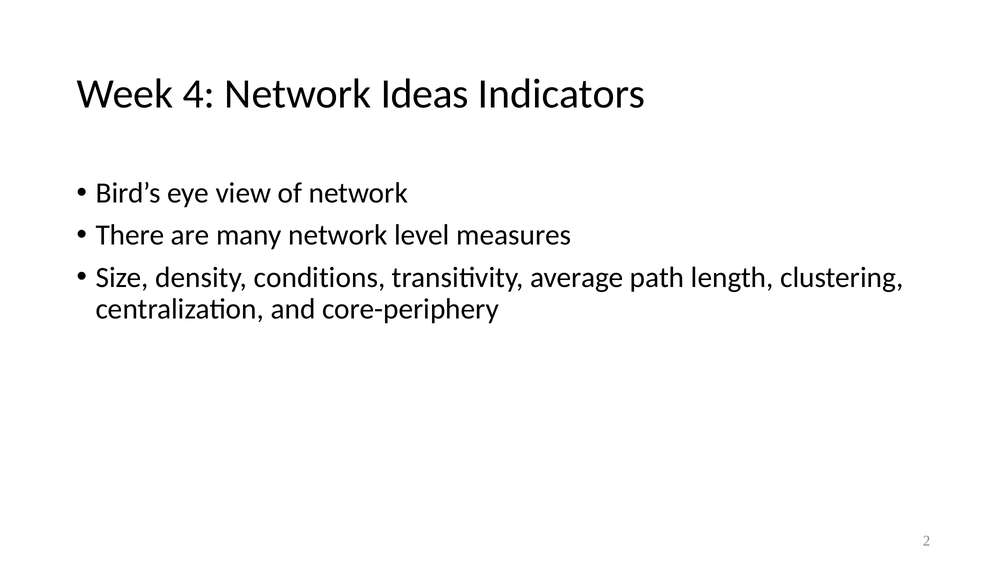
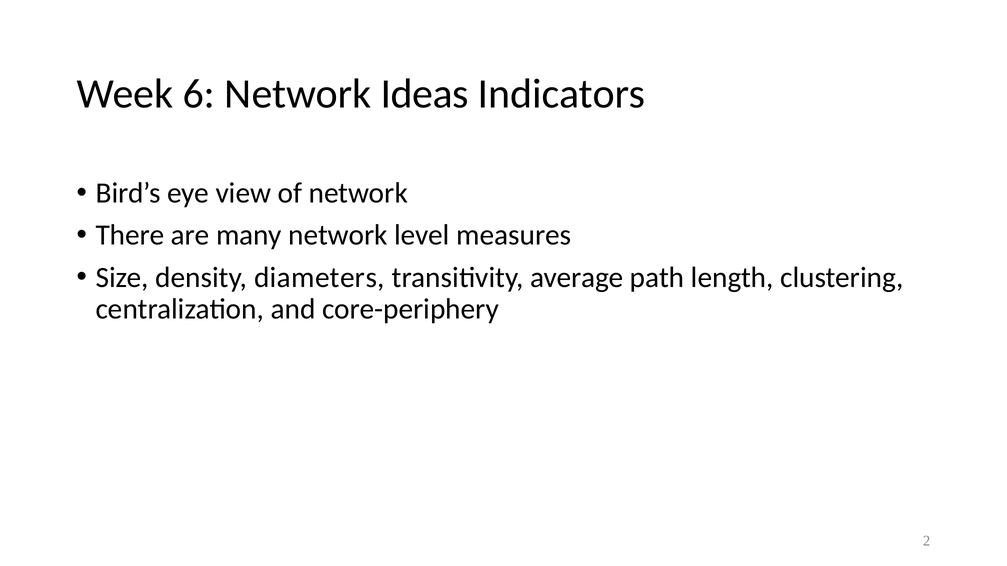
4: 4 -> 6
conditions: conditions -> diameters
